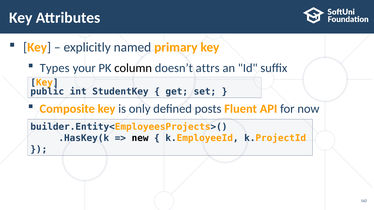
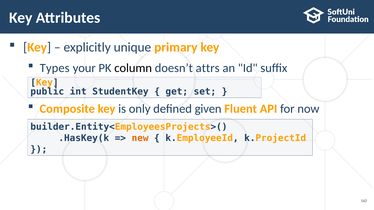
named: named -> unique
posts: posts -> given
new colour: black -> orange
